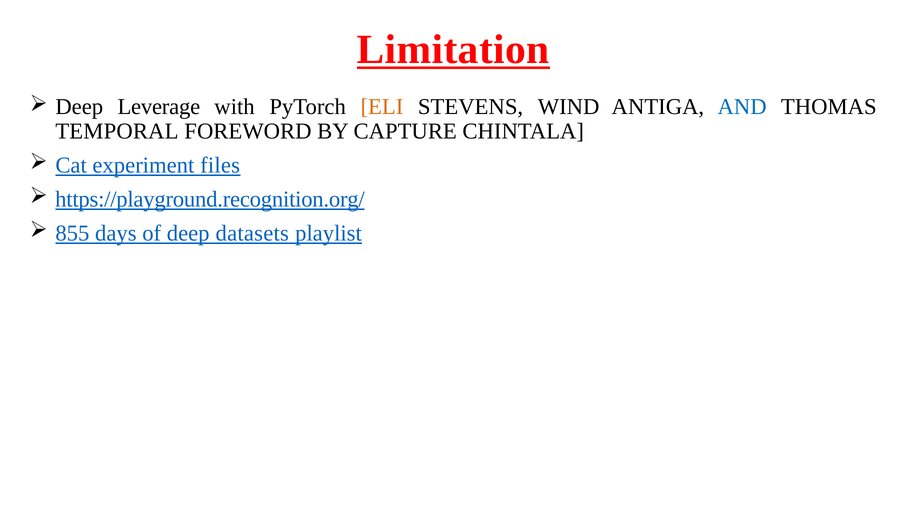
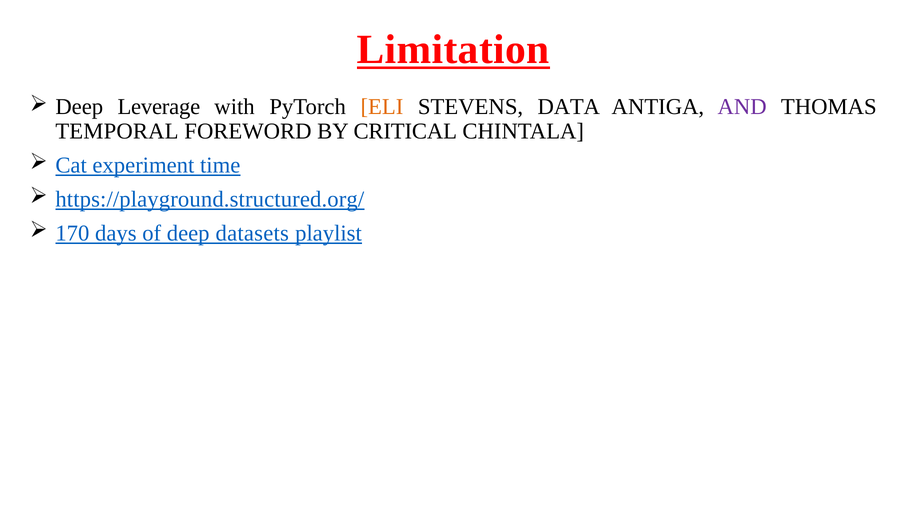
WIND: WIND -> DATA
AND colour: blue -> purple
CAPTURE: CAPTURE -> CRITICAL
files: files -> time
https://playground.recognition.org/: https://playground.recognition.org/ -> https://playground.structured.org/
855: 855 -> 170
